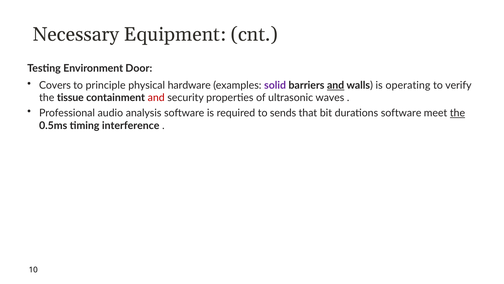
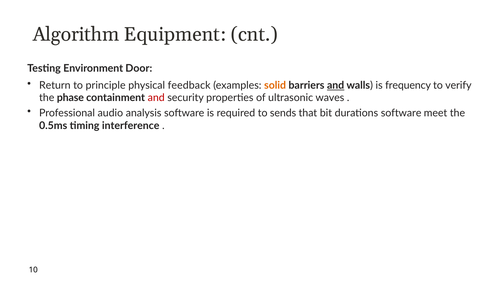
Necessary: Necessary -> Algorithm
Covers: Covers -> Return
hardware: hardware -> feedback
solid colour: purple -> orange
operating: operating -> frequency
tissue: tissue -> phase
the at (457, 113) underline: present -> none
